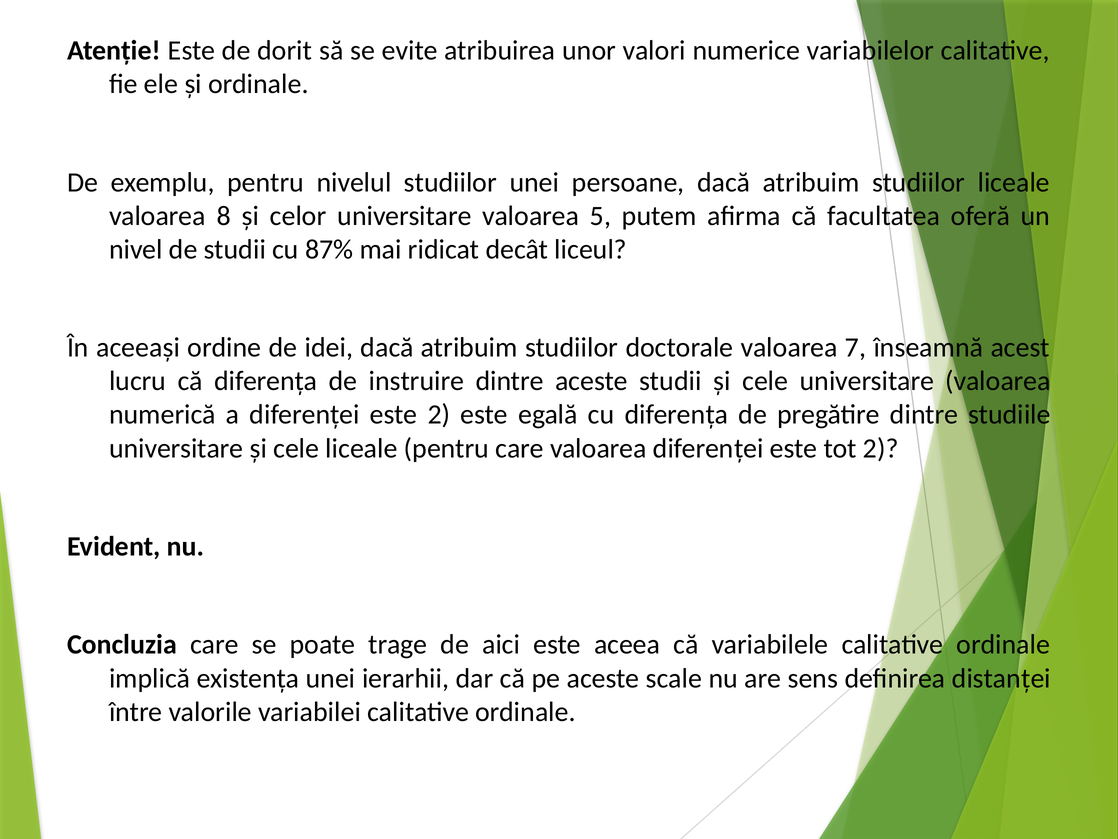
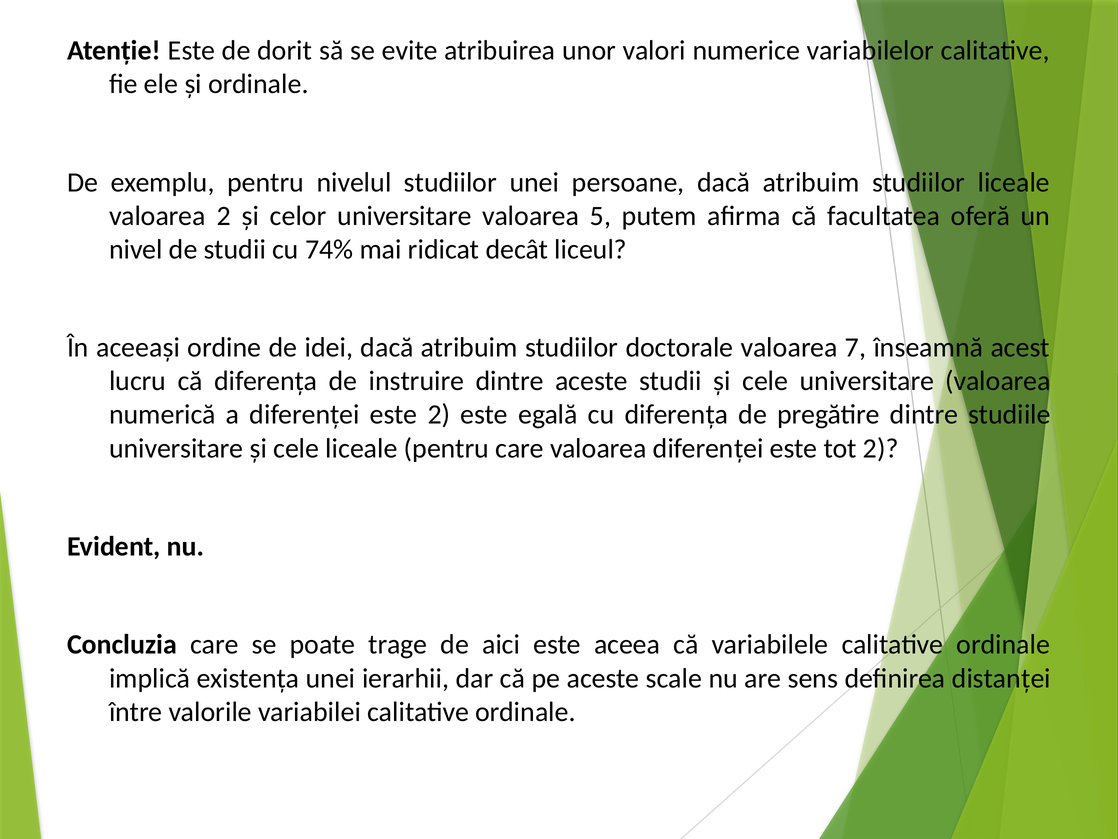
valoarea 8: 8 -> 2
87%: 87% -> 74%
